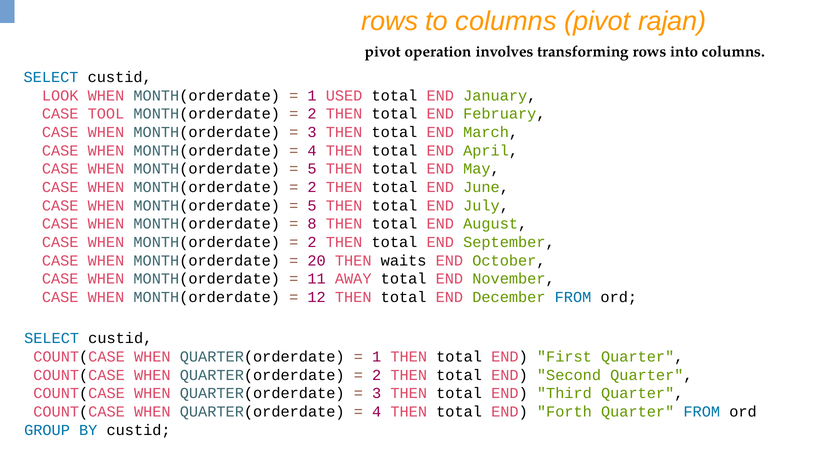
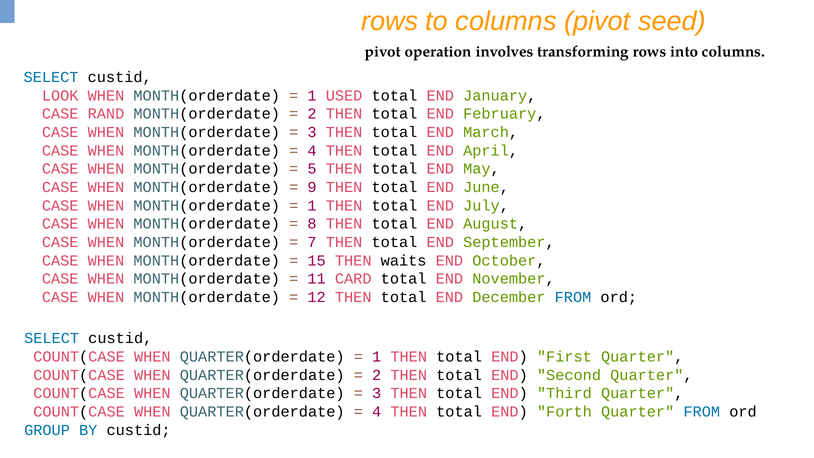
rajan: rajan -> seed
TOOL: TOOL -> RAND
2 at (312, 187): 2 -> 9
5 at (312, 205): 5 -> 1
2 at (312, 242): 2 -> 7
20: 20 -> 15
AWAY: AWAY -> CARD
